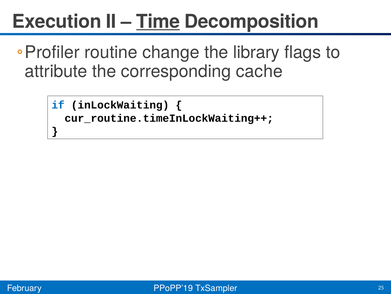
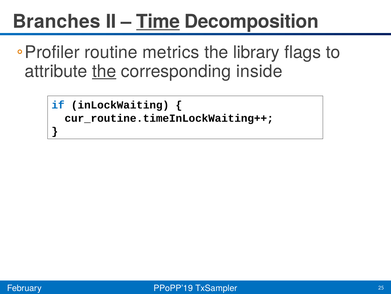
Execution: Execution -> Branches
change: change -> metrics
the at (104, 71) underline: none -> present
cache: cache -> inside
